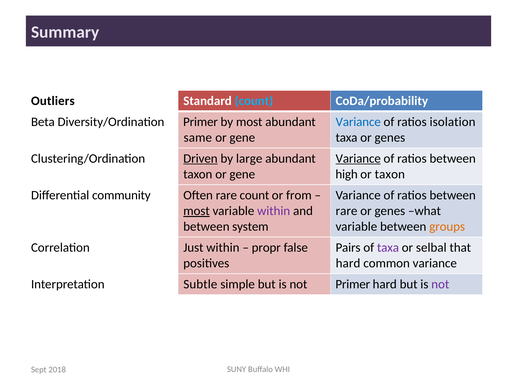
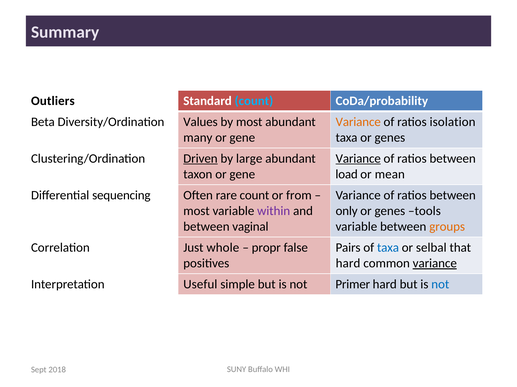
Diversity/Ordination Primer: Primer -> Values
Variance at (358, 122) colour: blue -> orange
same: same -> many
high: high -> load
or taxon: taxon -> mean
community: community -> sequencing
most at (197, 211) underline: present -> none
rare at (347, 211): rare -> only
what: what -> tools
system: system -> vaginal
Just within: within -> whole
taxa at (388, 248) colour: purple -> blue
variance at (435, 264) underline: none -> present
Subtle: Subtle -> Useful
not at (440, 285) colour: purple -> blue
